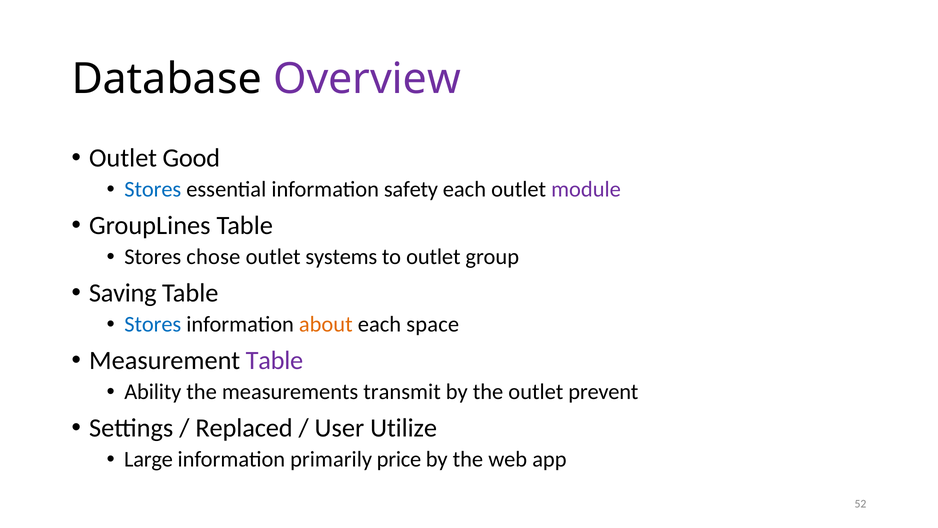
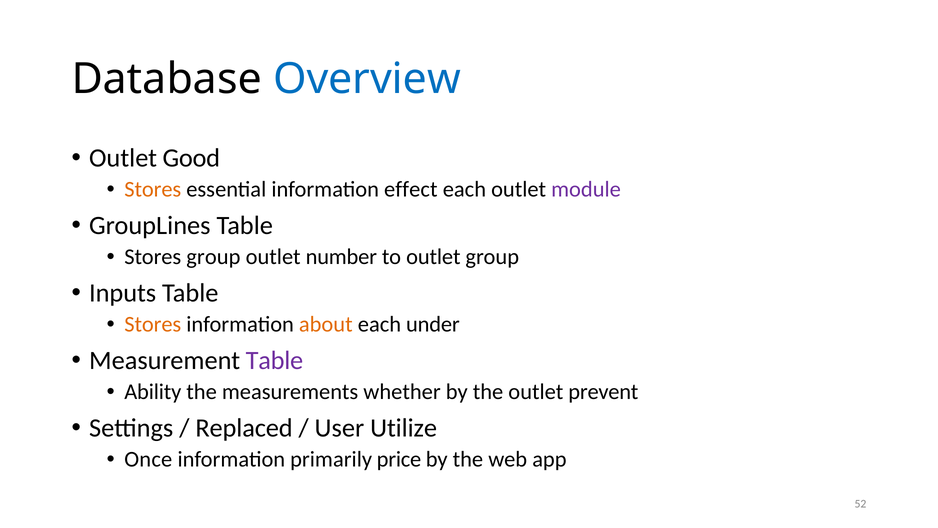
Overview colour: purple -> blue
Stores at (153, 189) colour: blue -> orange
safety: safety -> effect
Stores chose: chose -> group
systems: systems -> number
Saving: Saving -> Inputs
Stores at (153, 324) colour: blue -> orange
space: space -> under
transmit: transmit -> whether
Large: Large -> Once
